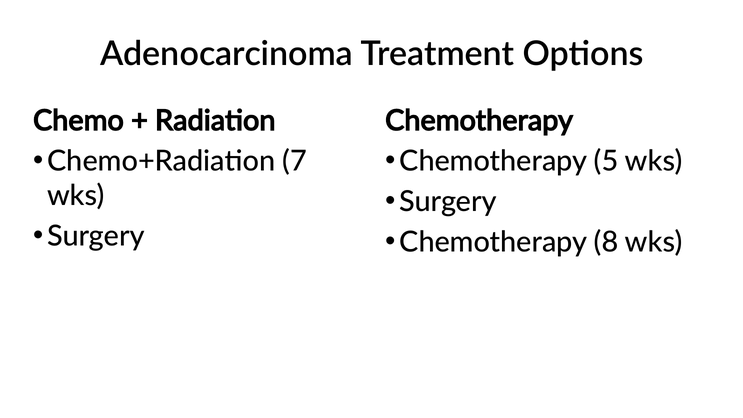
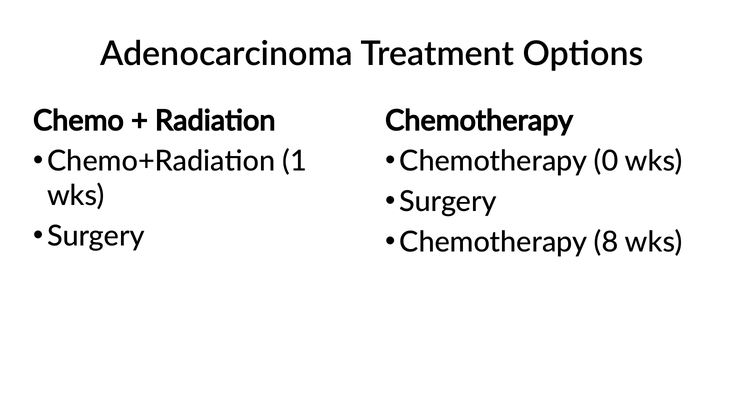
7: 7 -> 1
5: 5 -> 0
